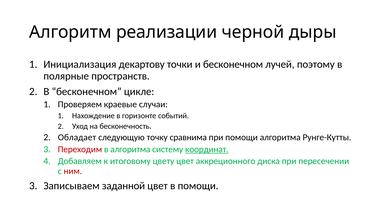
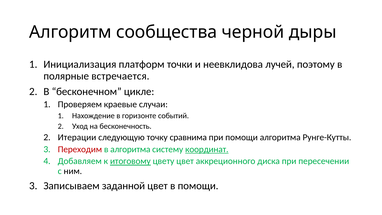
реализации: реализации -> сообщества
декартову: декартову -> платформ
и бесконечном: бесконечном -> неевклидова
пространств: пространств -> встречается
Обладает: Обладает -> Итерации
итоговому underline: none -> present
ним colour: red -> black
